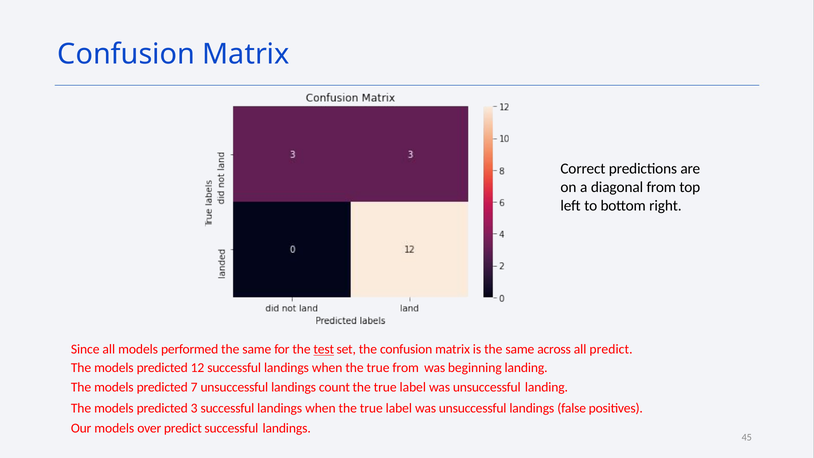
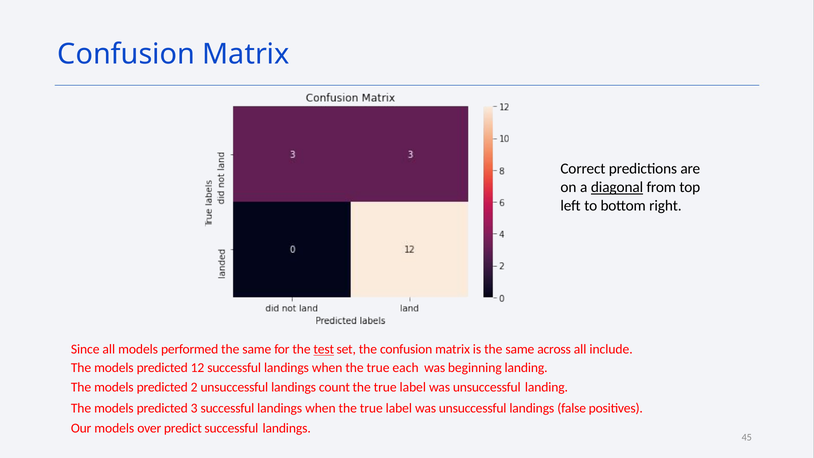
diagonal underline: none -> present
all predict: predict -> include
true from: from -> each
7: 7 -> 2
